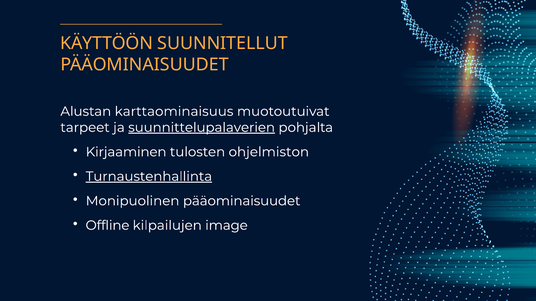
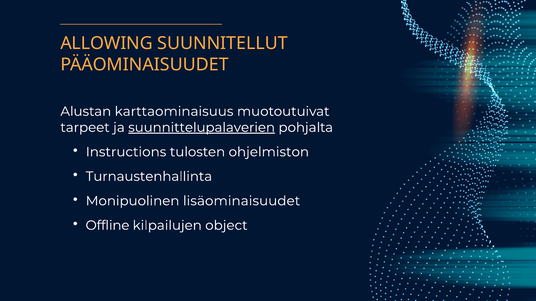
KÄYTTÖÖN: KÄYTTÖÖN -> ALLOWING
Kirjaaminen: Kirjaaminen -> Instructions
Turnaustenhallinta underline: present -> none
Monipuolinen pääominaisuudet: pääominaisuudet -> lisäominaisuudet
image: image -> object
